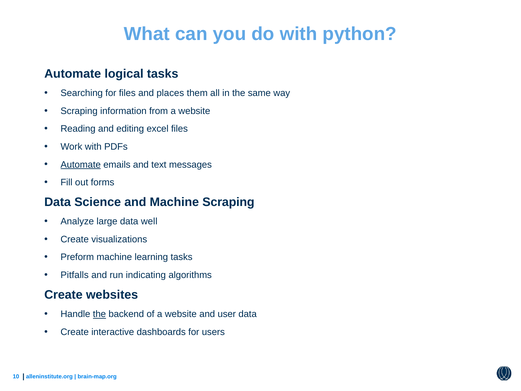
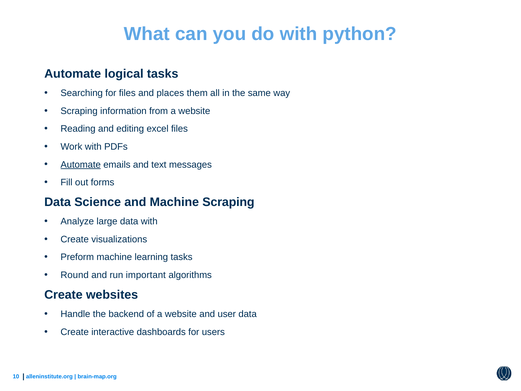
data well: well -> with
Pitfalls: Pitfalls -> Round
indicating: indicating -> important
the at (99, 314) underline: present -> none
